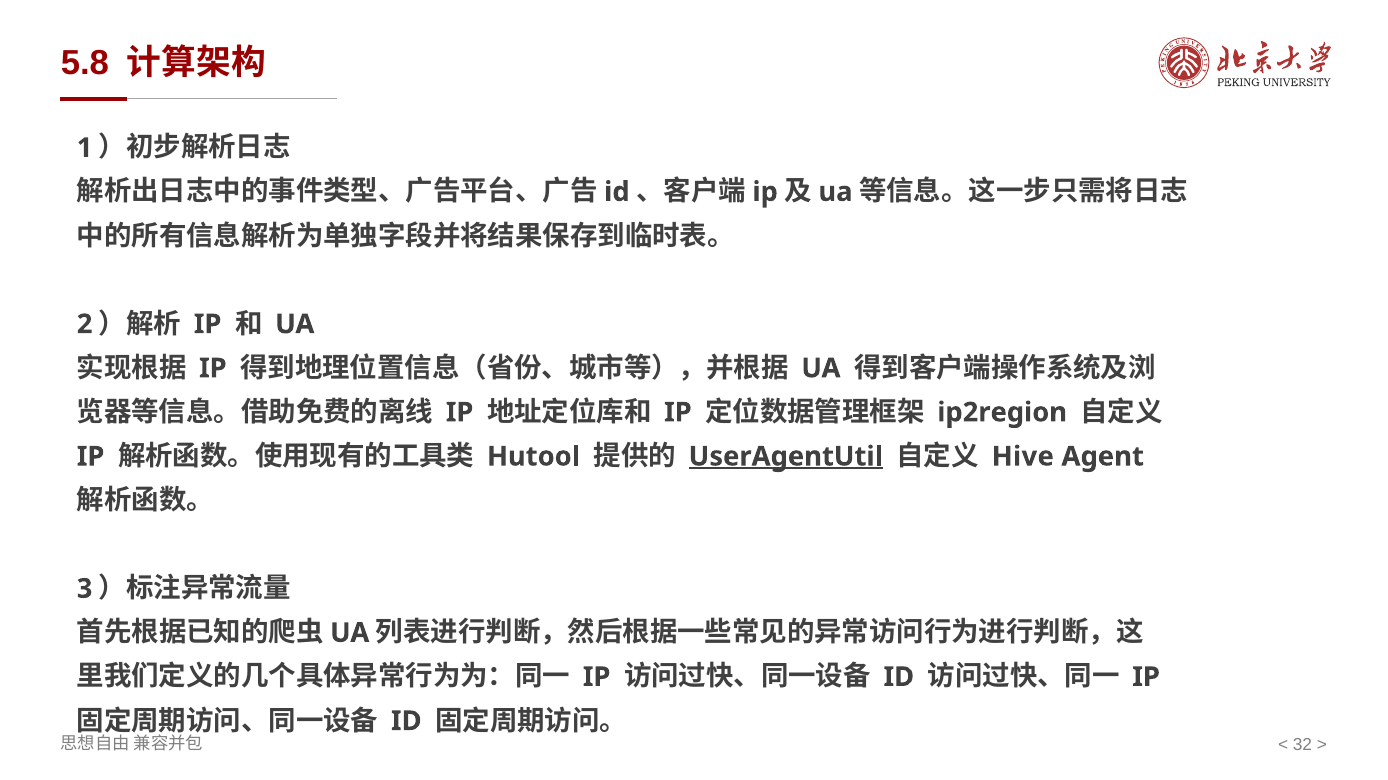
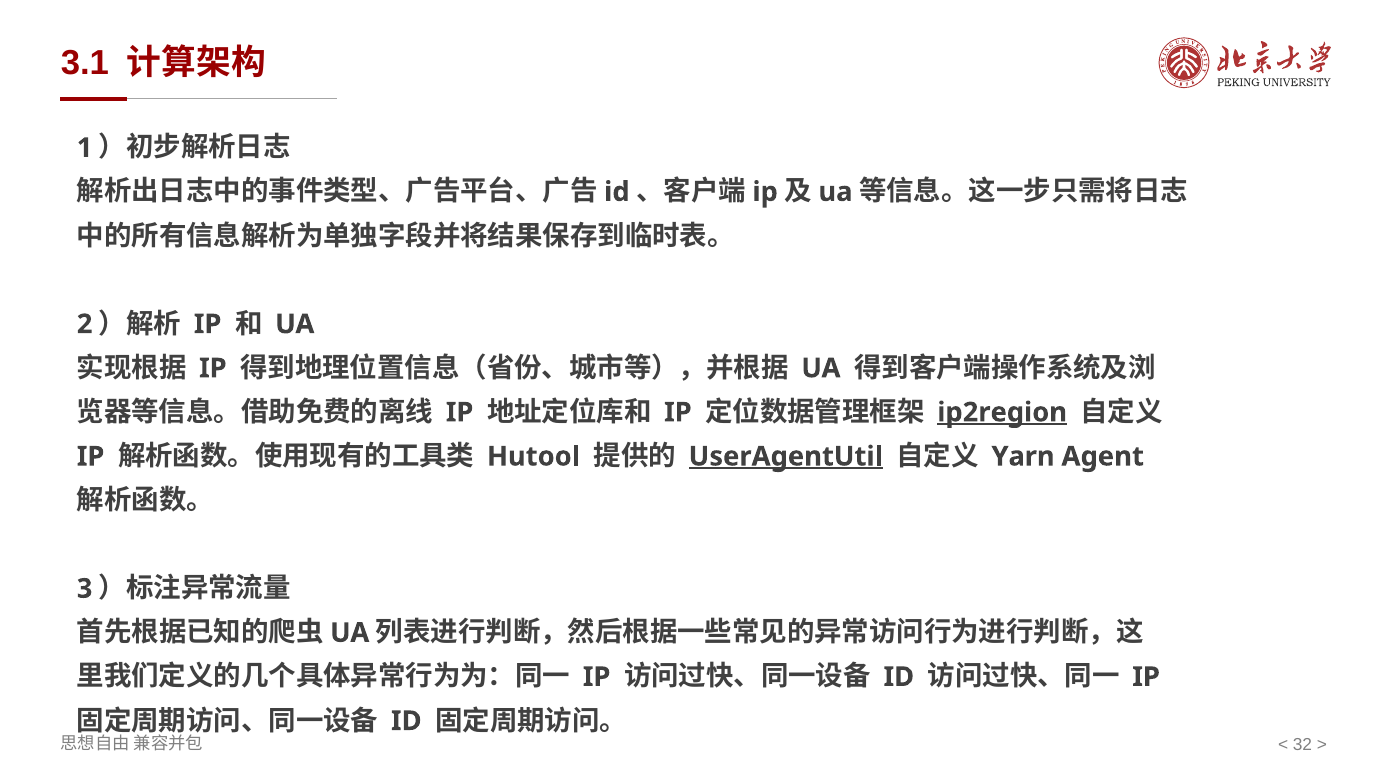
5.8: 5.8 -> 3.1
ip2region underline: none -> present
Hive: Hive -> Yarn
